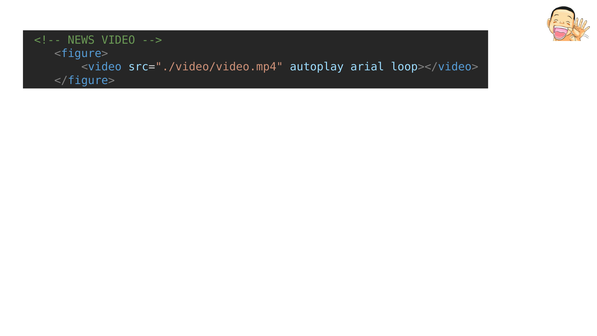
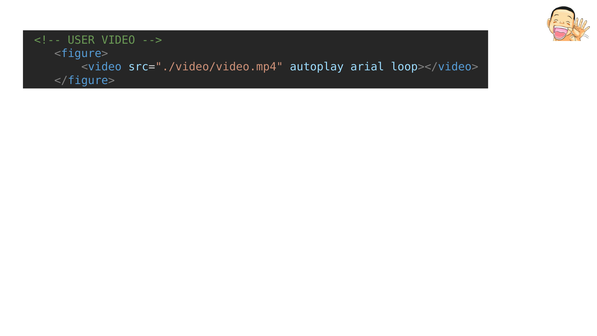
NEWS: NEWS -> USER
